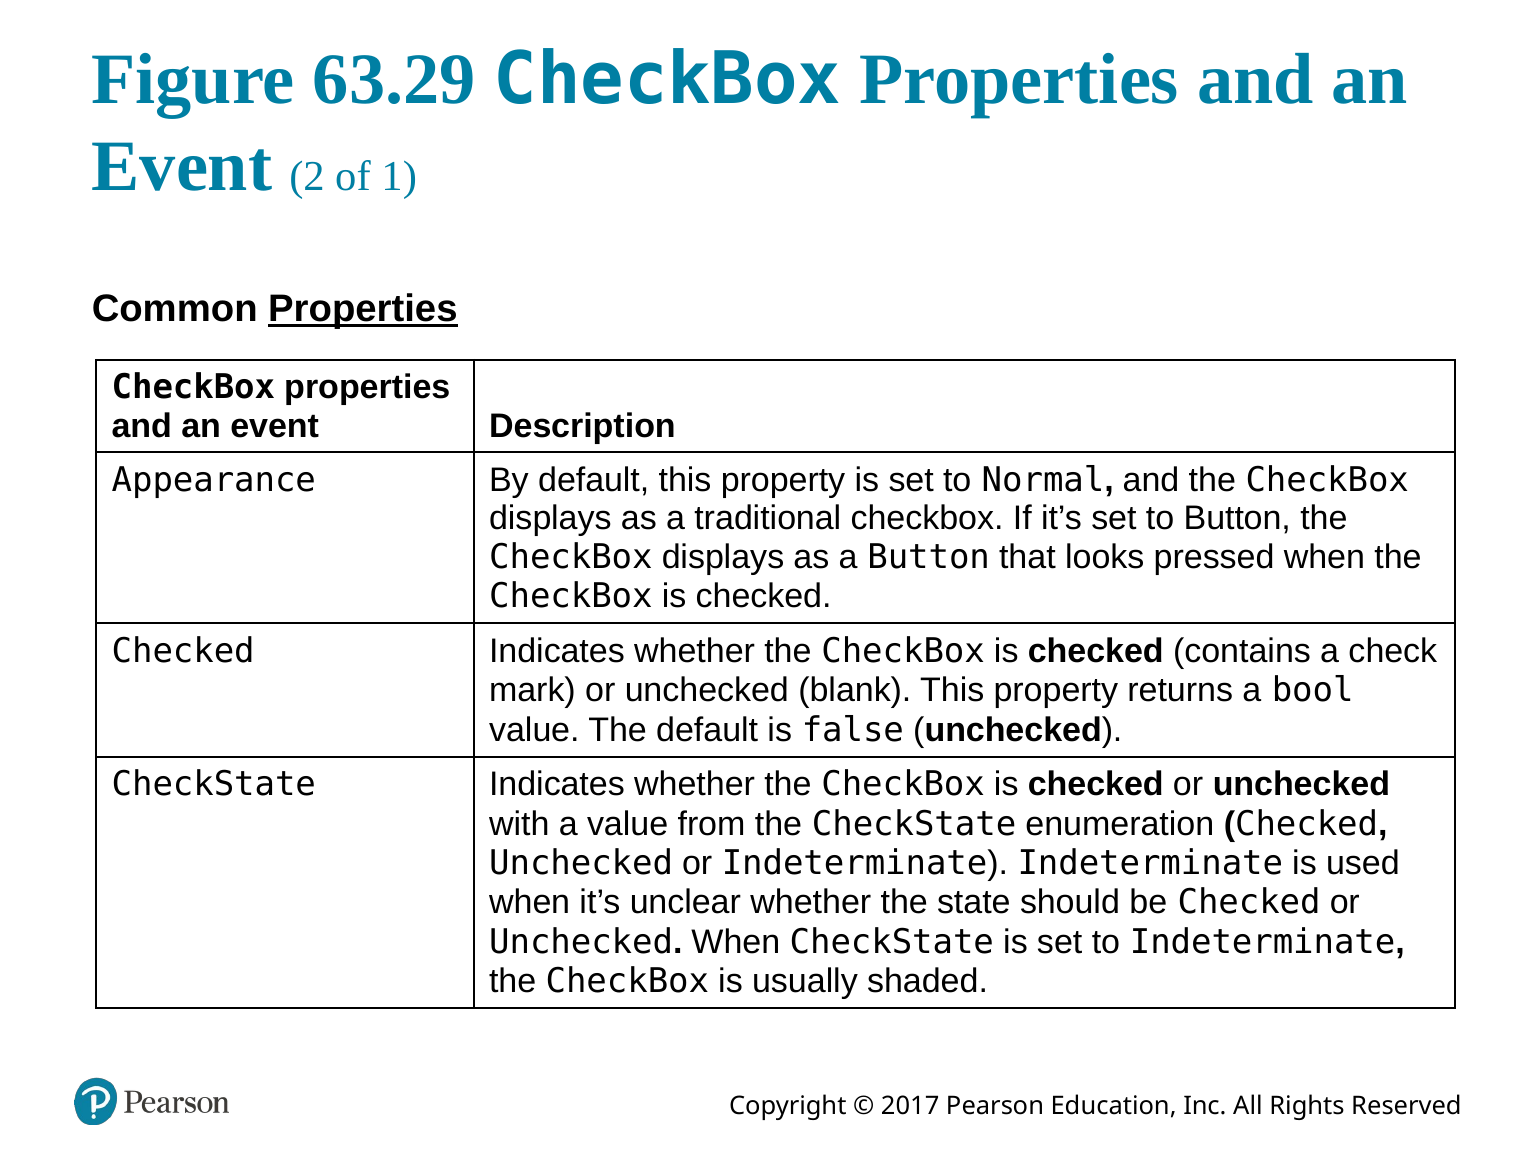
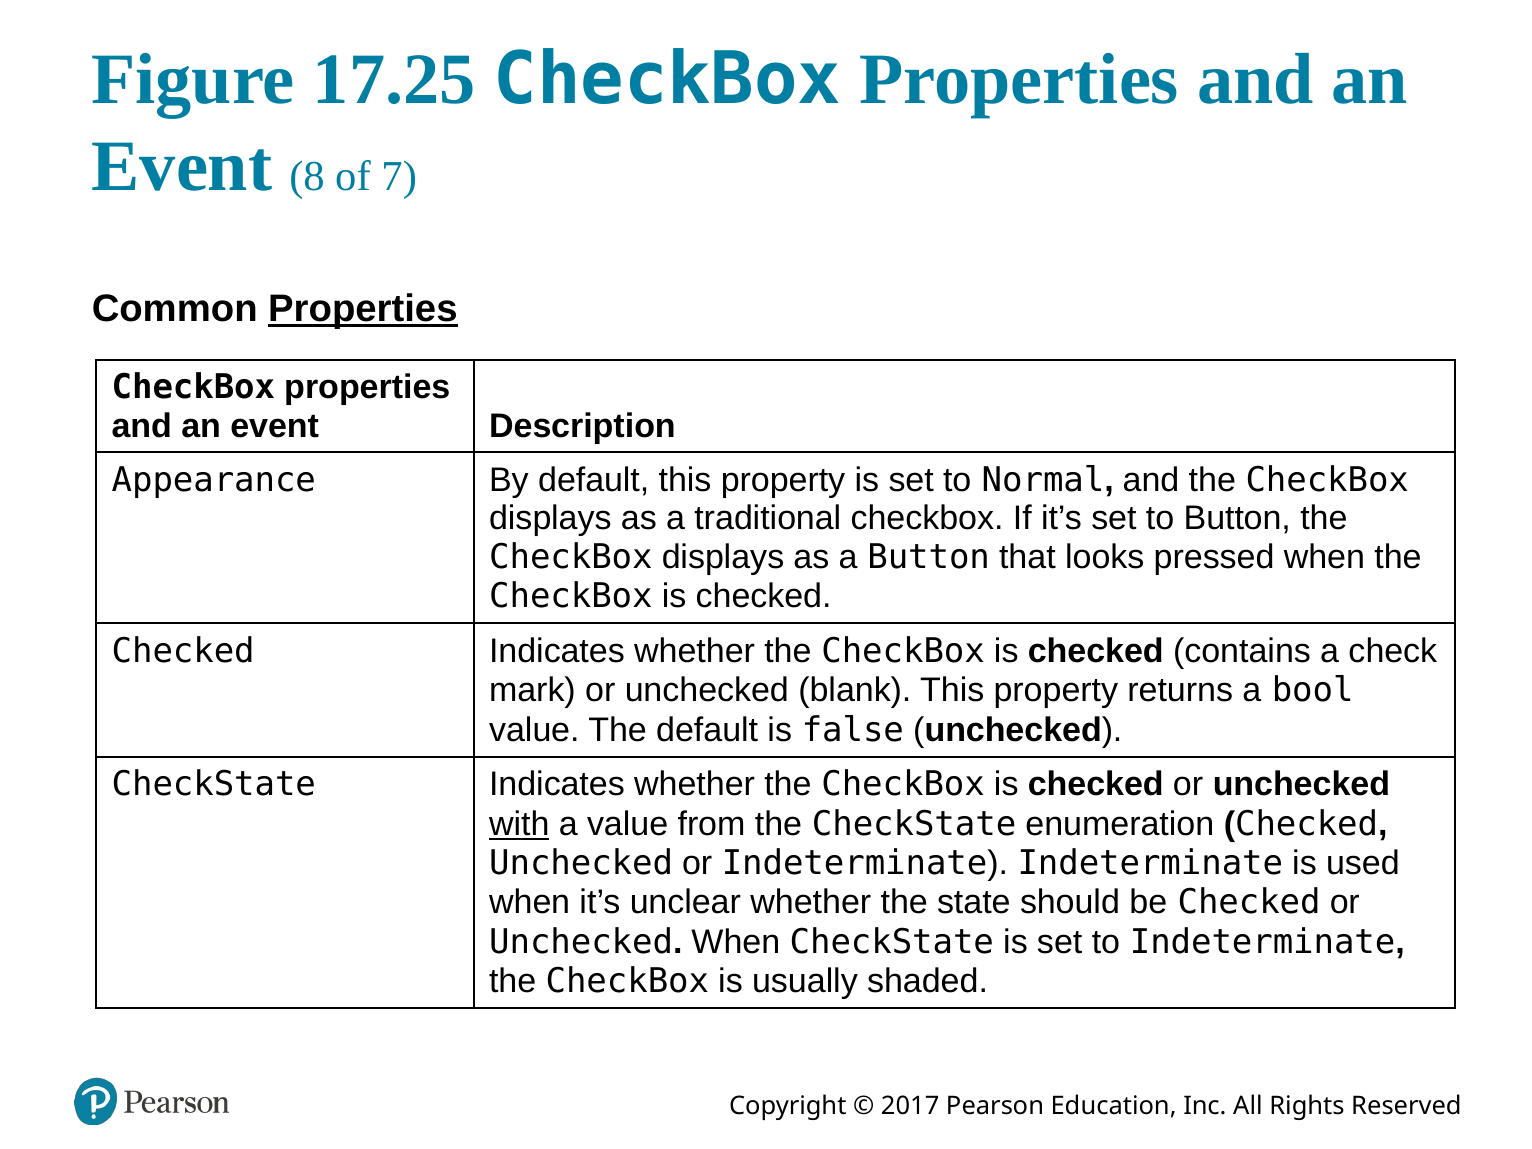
63.29: 63.29 -> 17.25
2: 2 -> 8
1: 1 -> 7
with underline: none -> present
